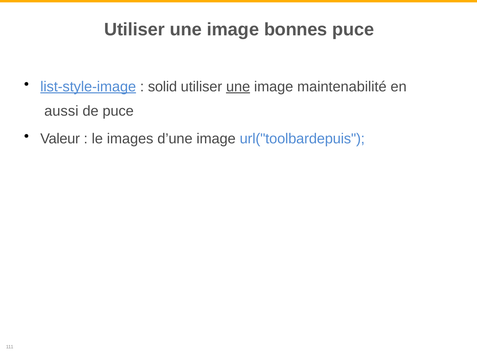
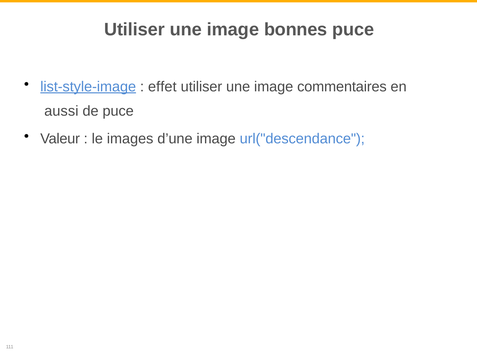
solid: solid -> effet
une at (238, 87) underline: present -> none
maintenabilité: maintenabilité -> commentaires
url("toolbardepuis: url("toolbardepuis -> url("descendance
